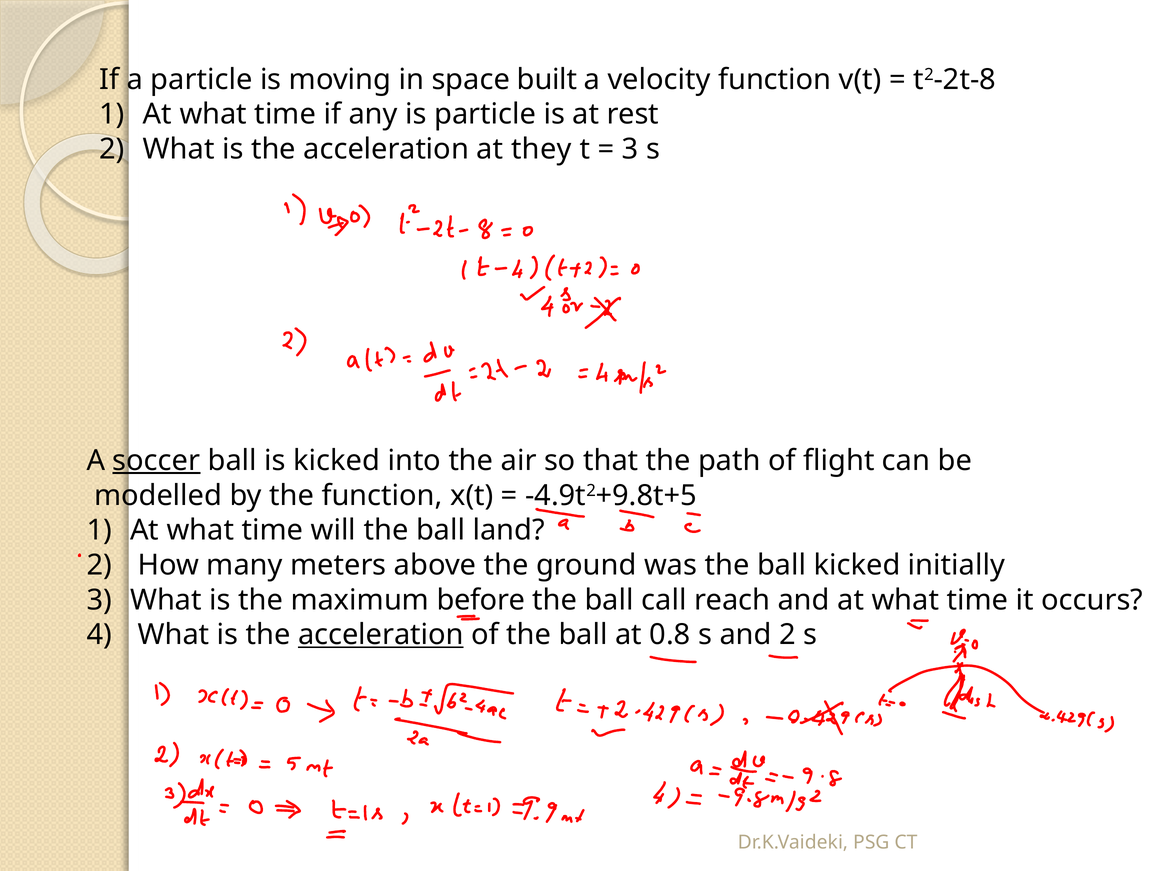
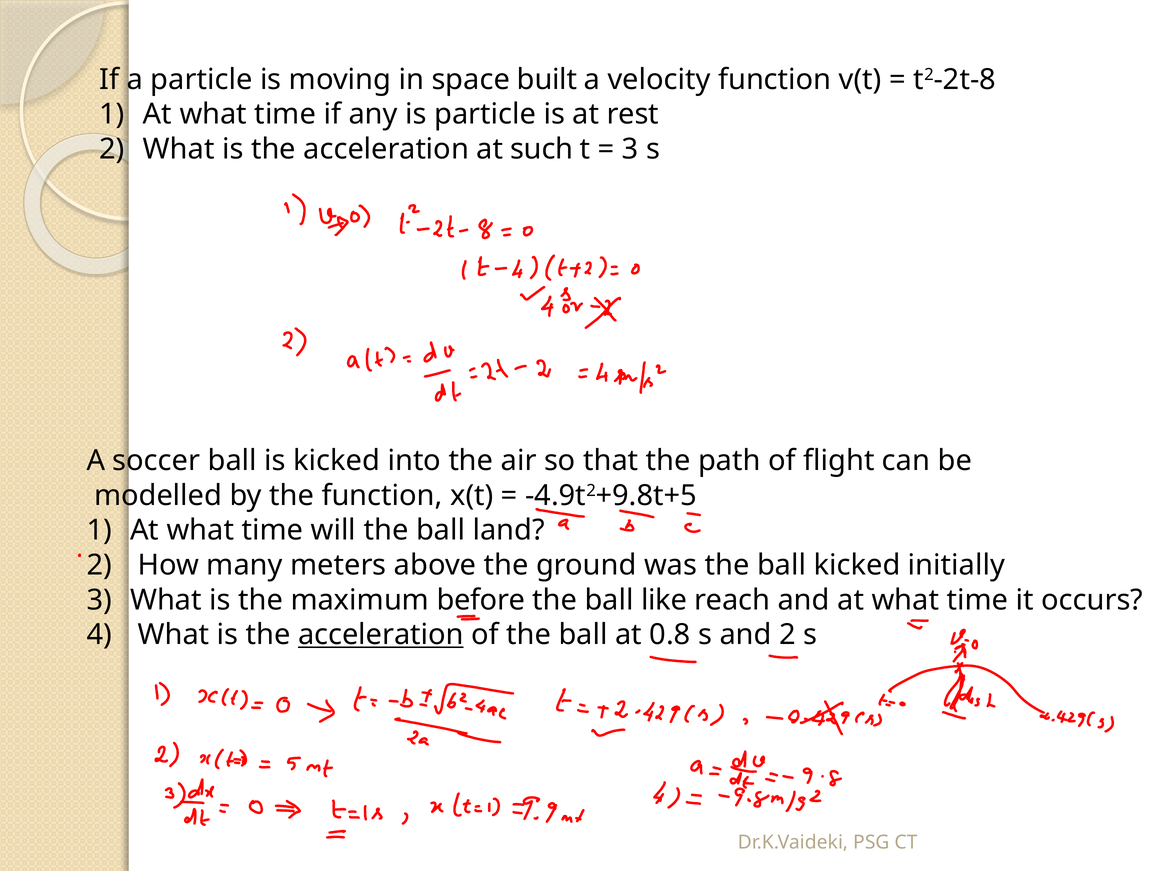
they: they -> such
soccer underline: present -> none
call: call -> like
